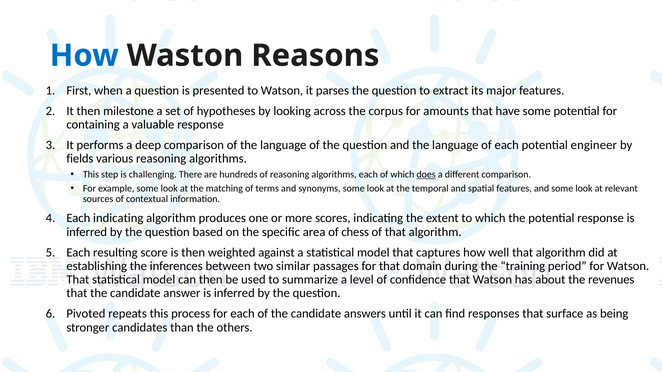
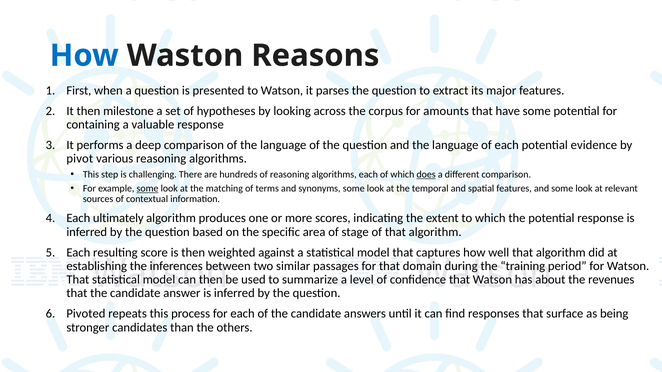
engineer: engineer -> evidence
fields: fields -> pivot
some at (148, 189) underline: none -> present
Each indicating: indicating -> ultimately
chess: chess -> stage
